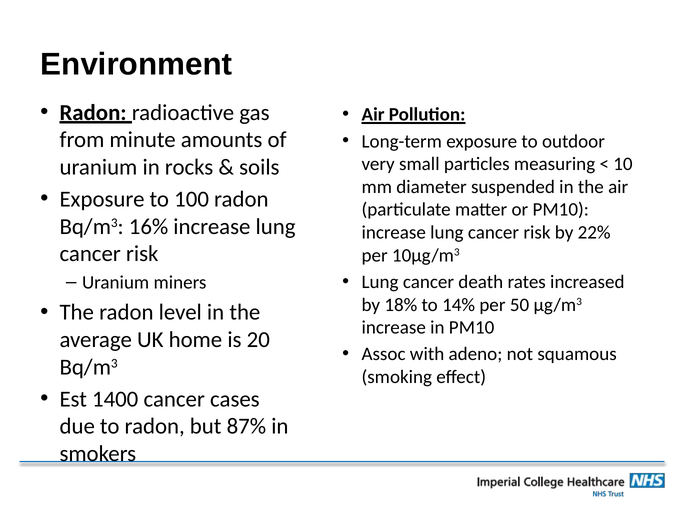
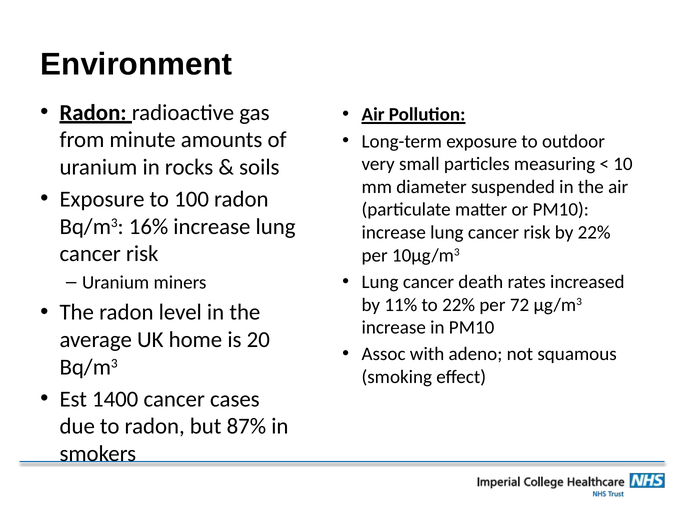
18%: 18% -> 11%
to 14%: 14% -> 22%
50: 50 -> 72
